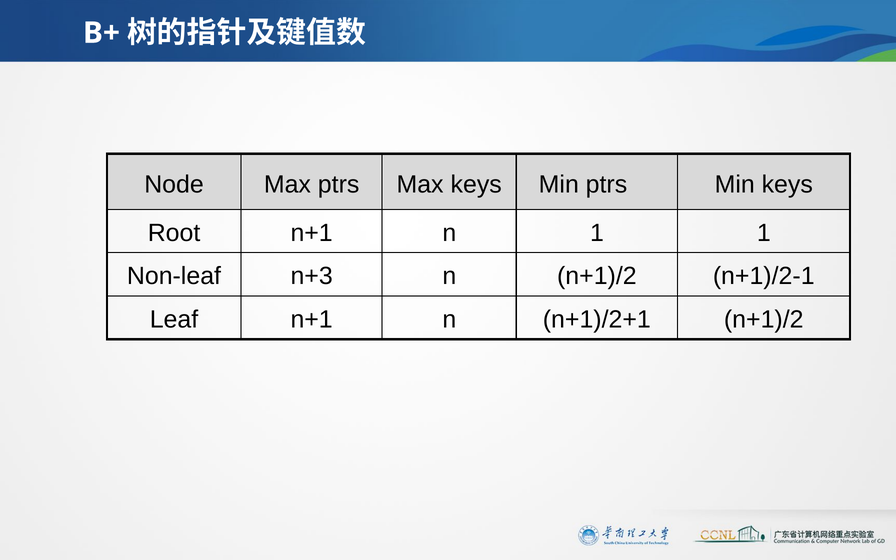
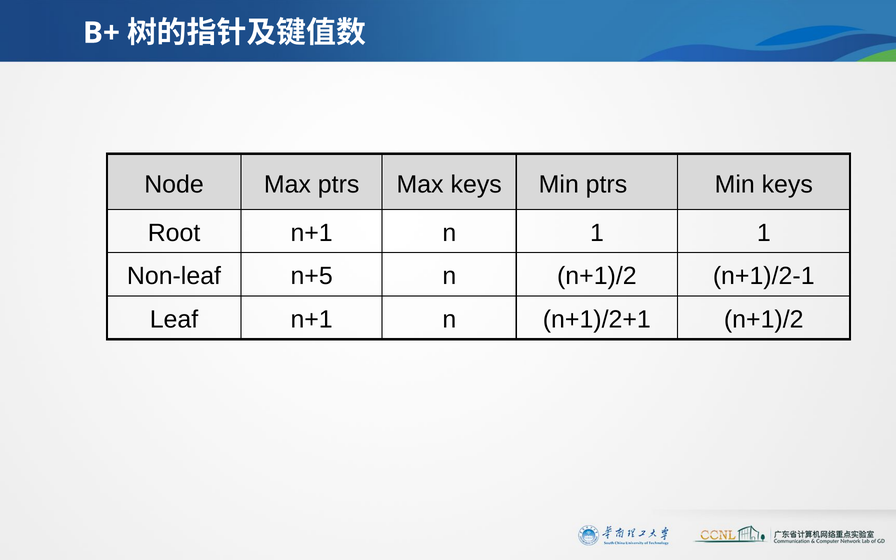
n+3: n+3 -> n+5
